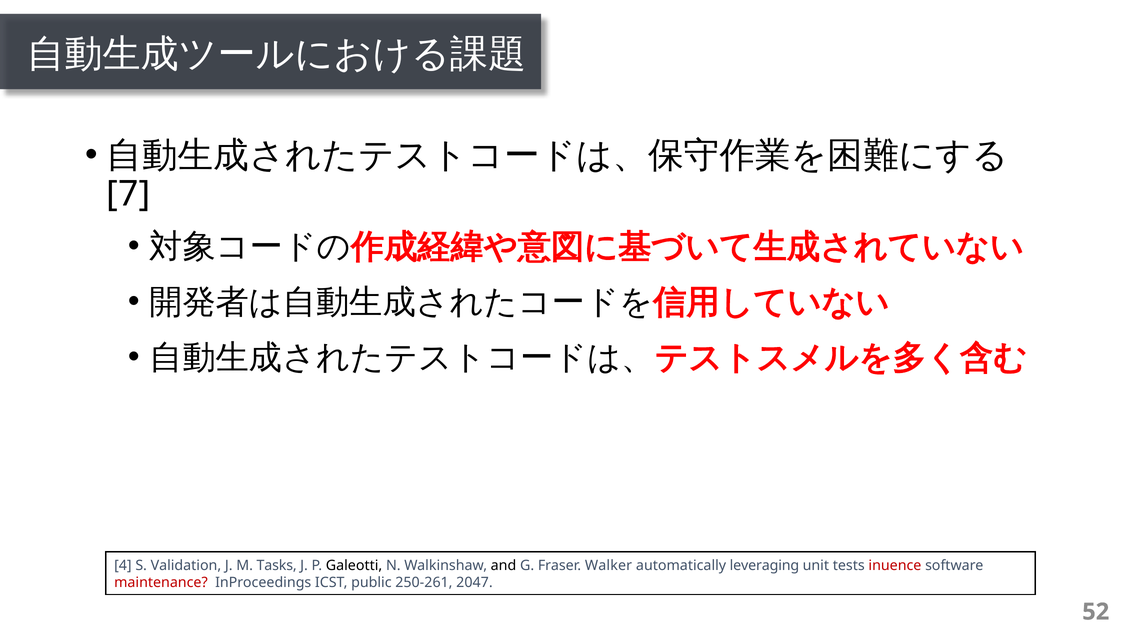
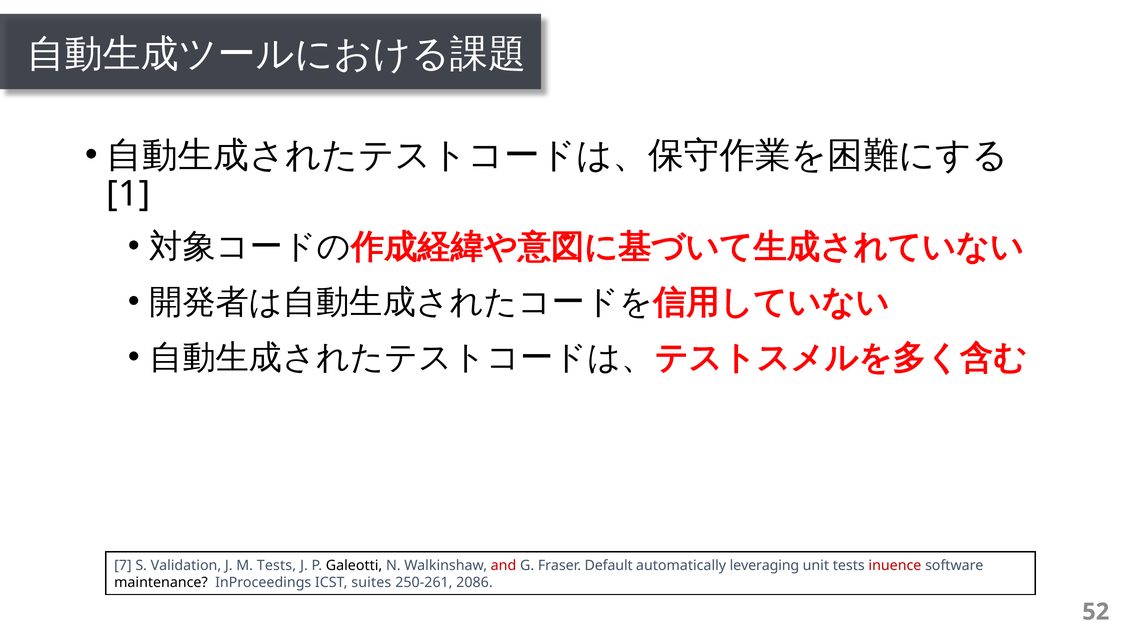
7: 7 -> 1
4: 4 -> 7
M Tasks: Tasks -> Tests
and colour: black -> red
Walker: Walker -> Default
maintenance colour: red -> black
public: public -> suites
2047: 2047 -> 2086
